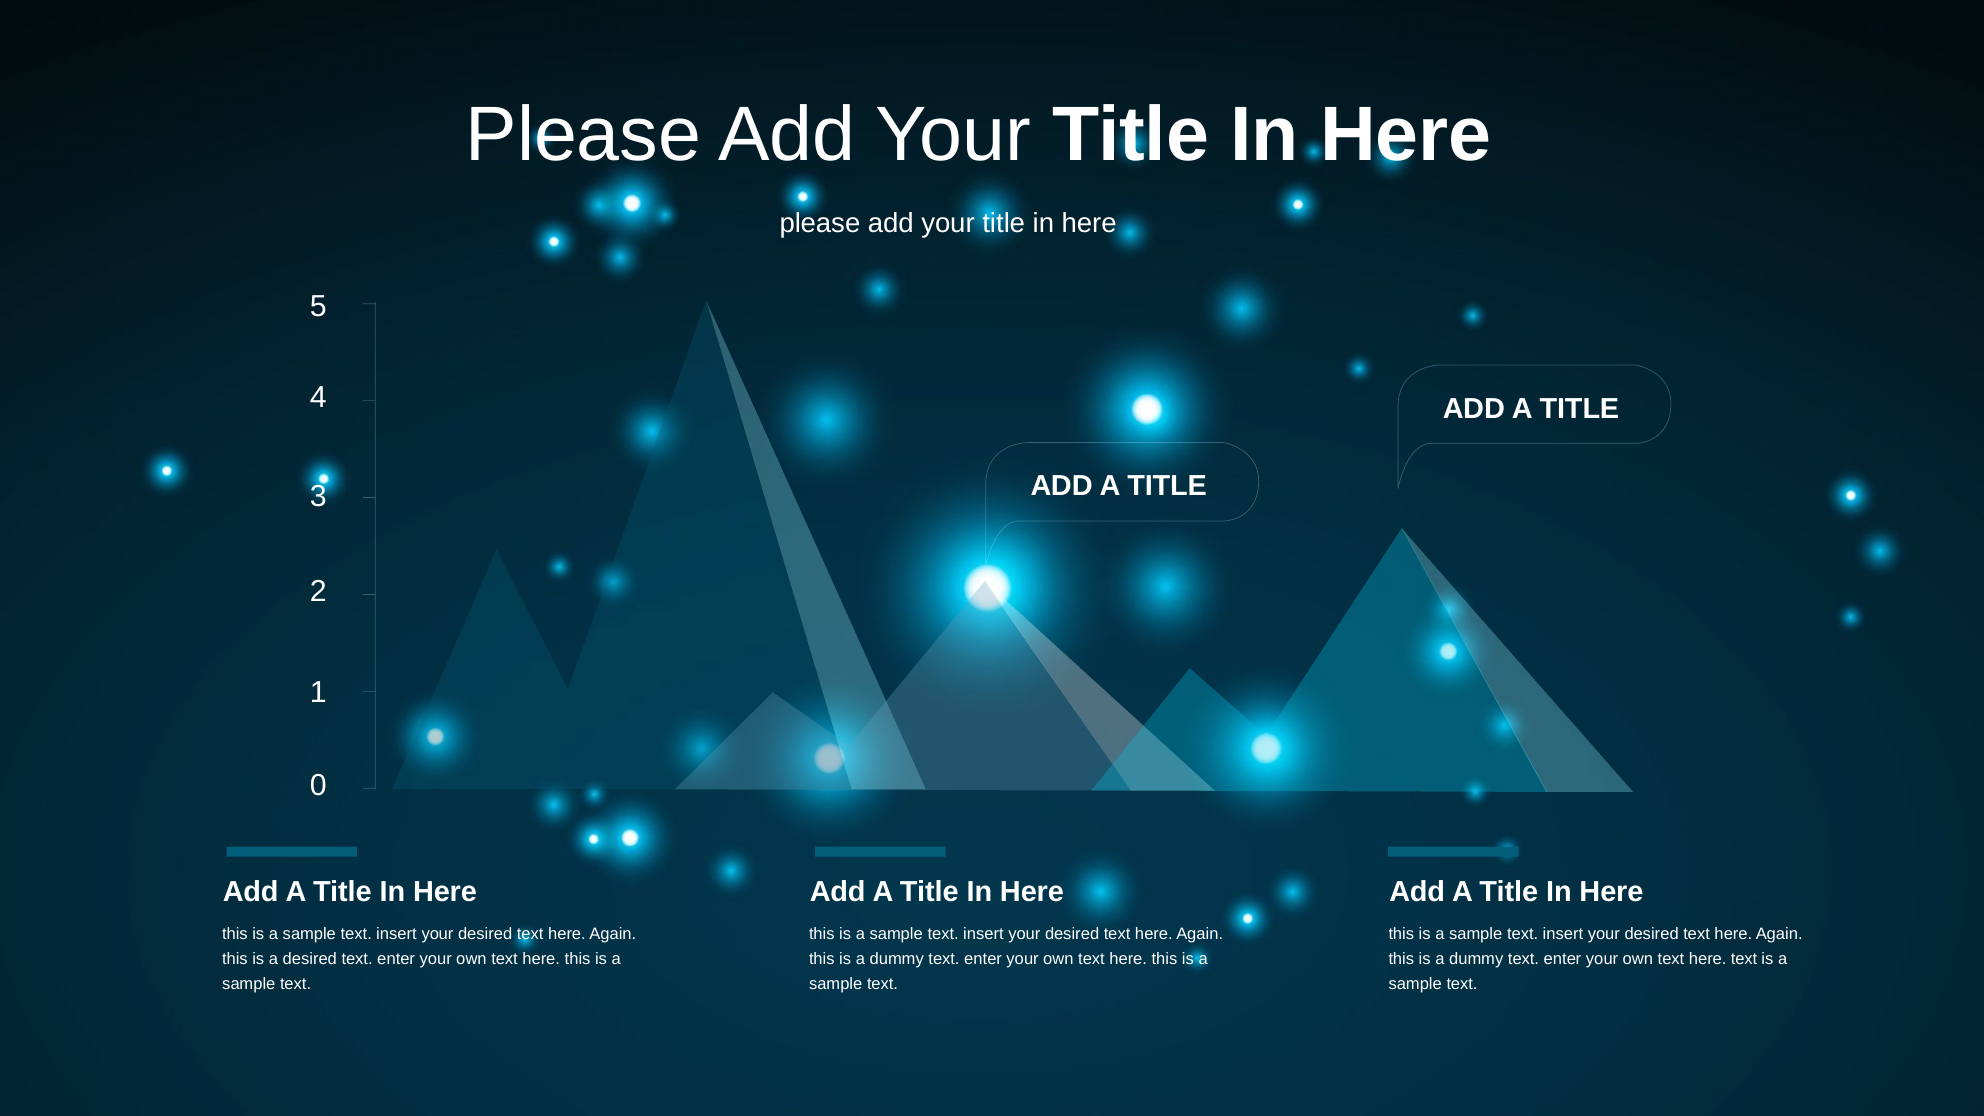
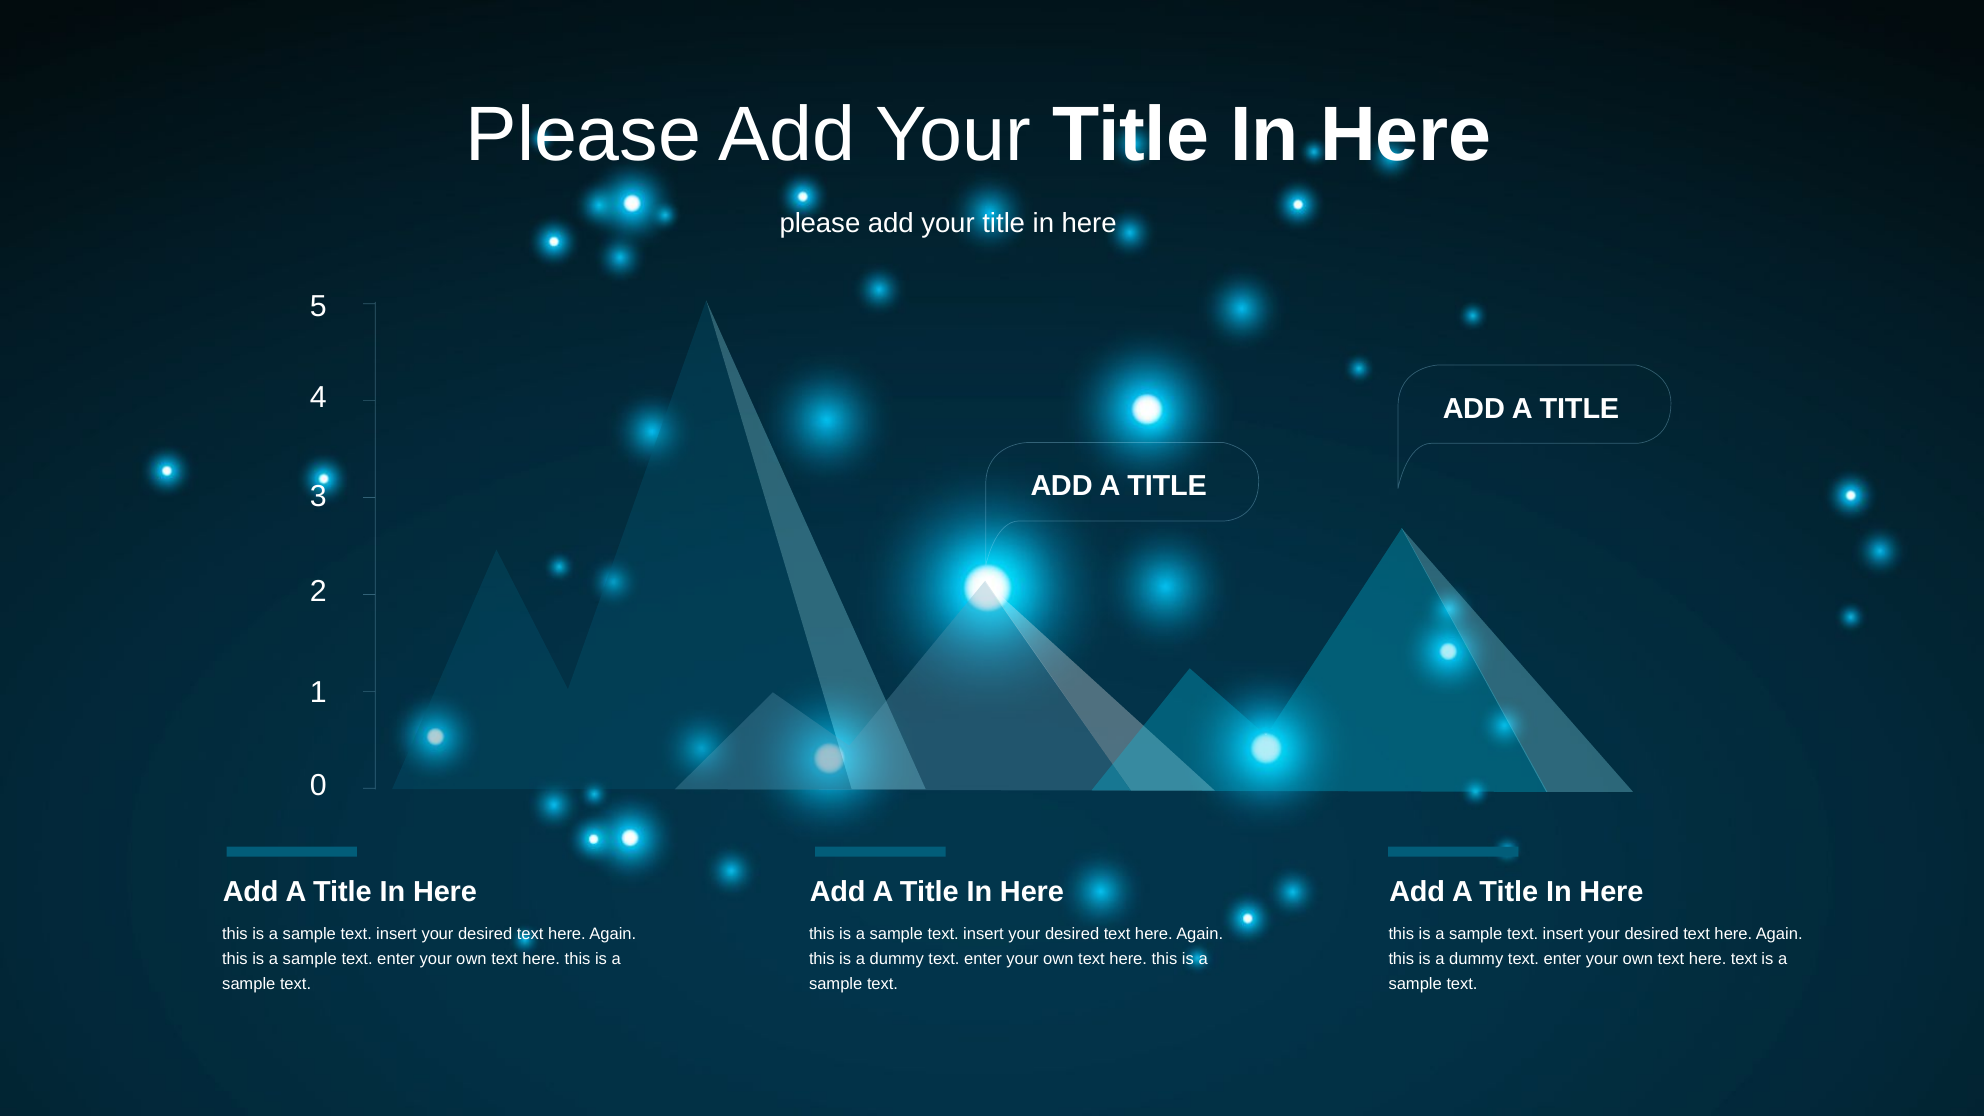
desired at (310, 959): desired -> sample
